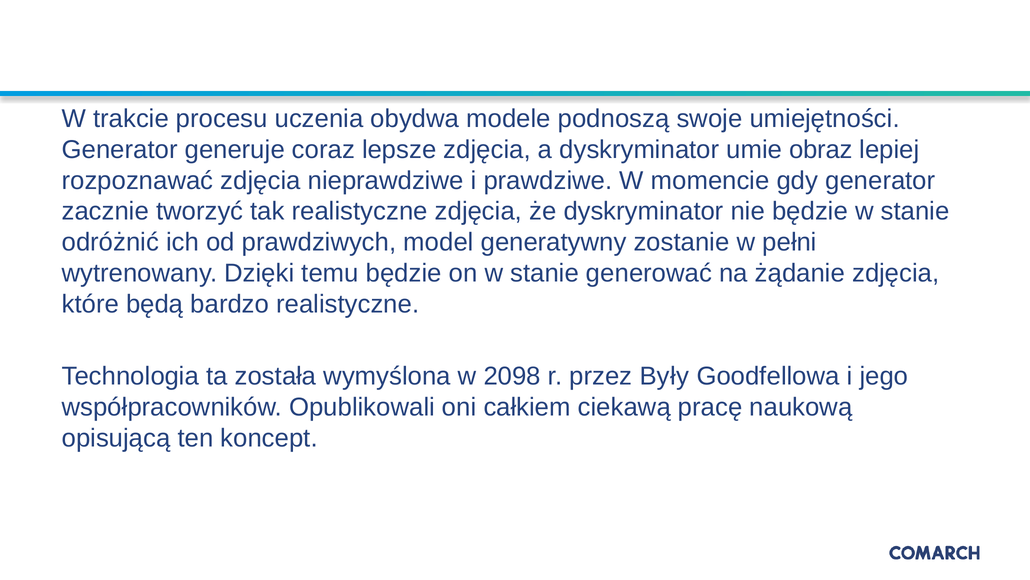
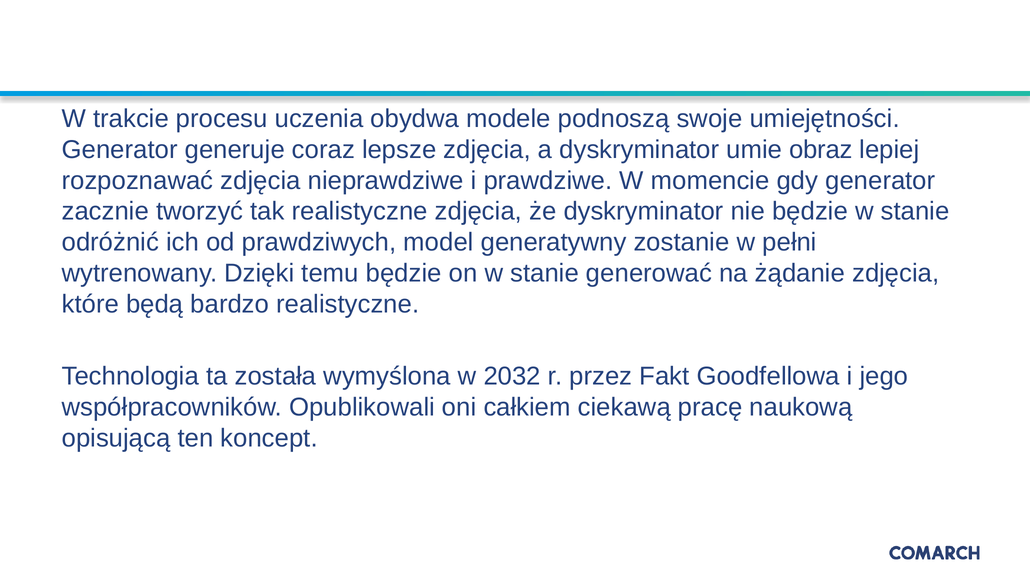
2098: 2098 -> 2032
Były: Były -> Fakt
